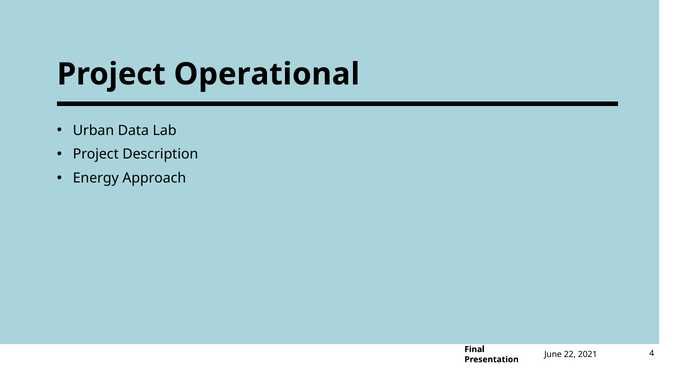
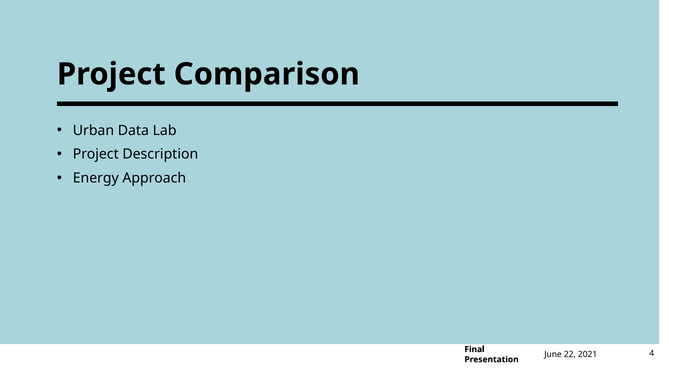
Operational: Operational -> Comparison
